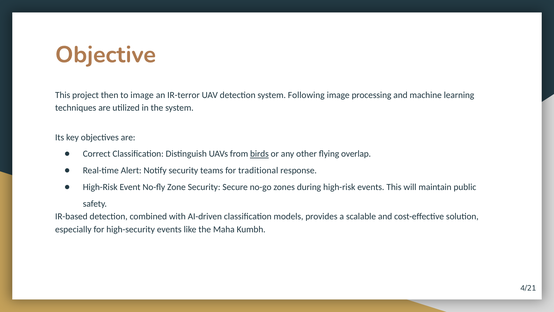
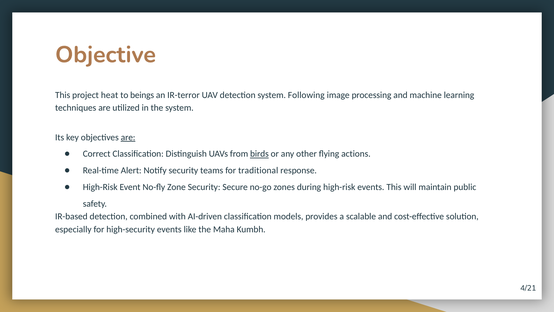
then: then -> heat
to image: image -> beings
are at (128, 137) underline: none -> present
overlap: overlap -> actions
